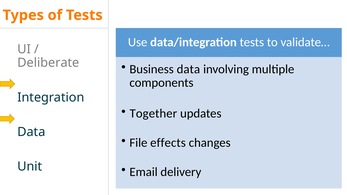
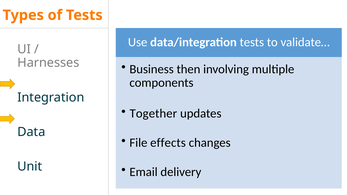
Deliberate: Deliberate -> Harnesses
Business data: data -> then
